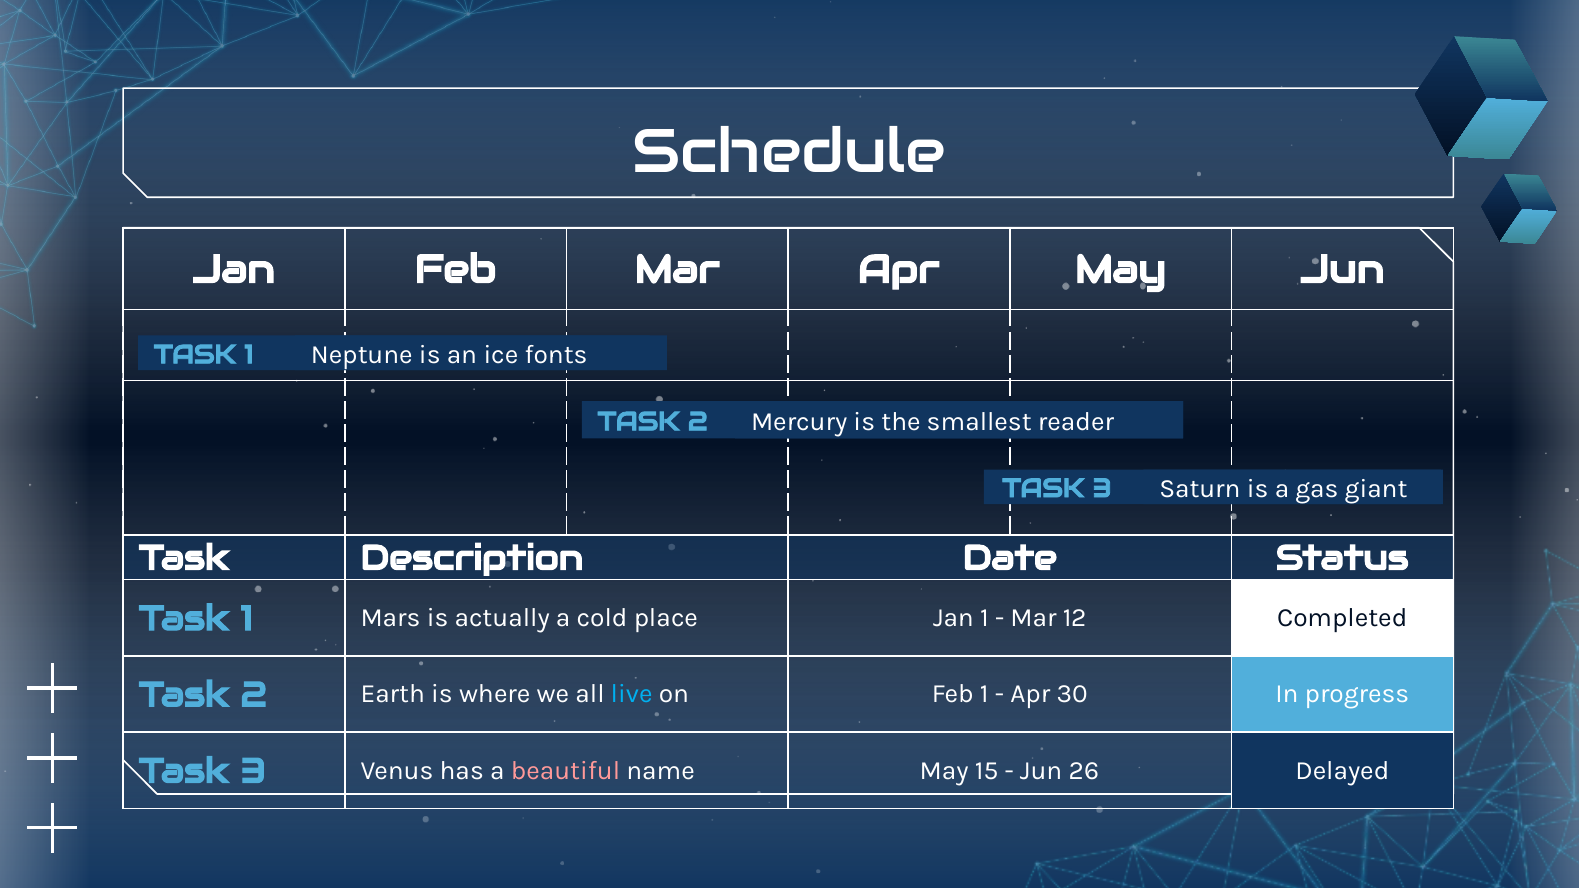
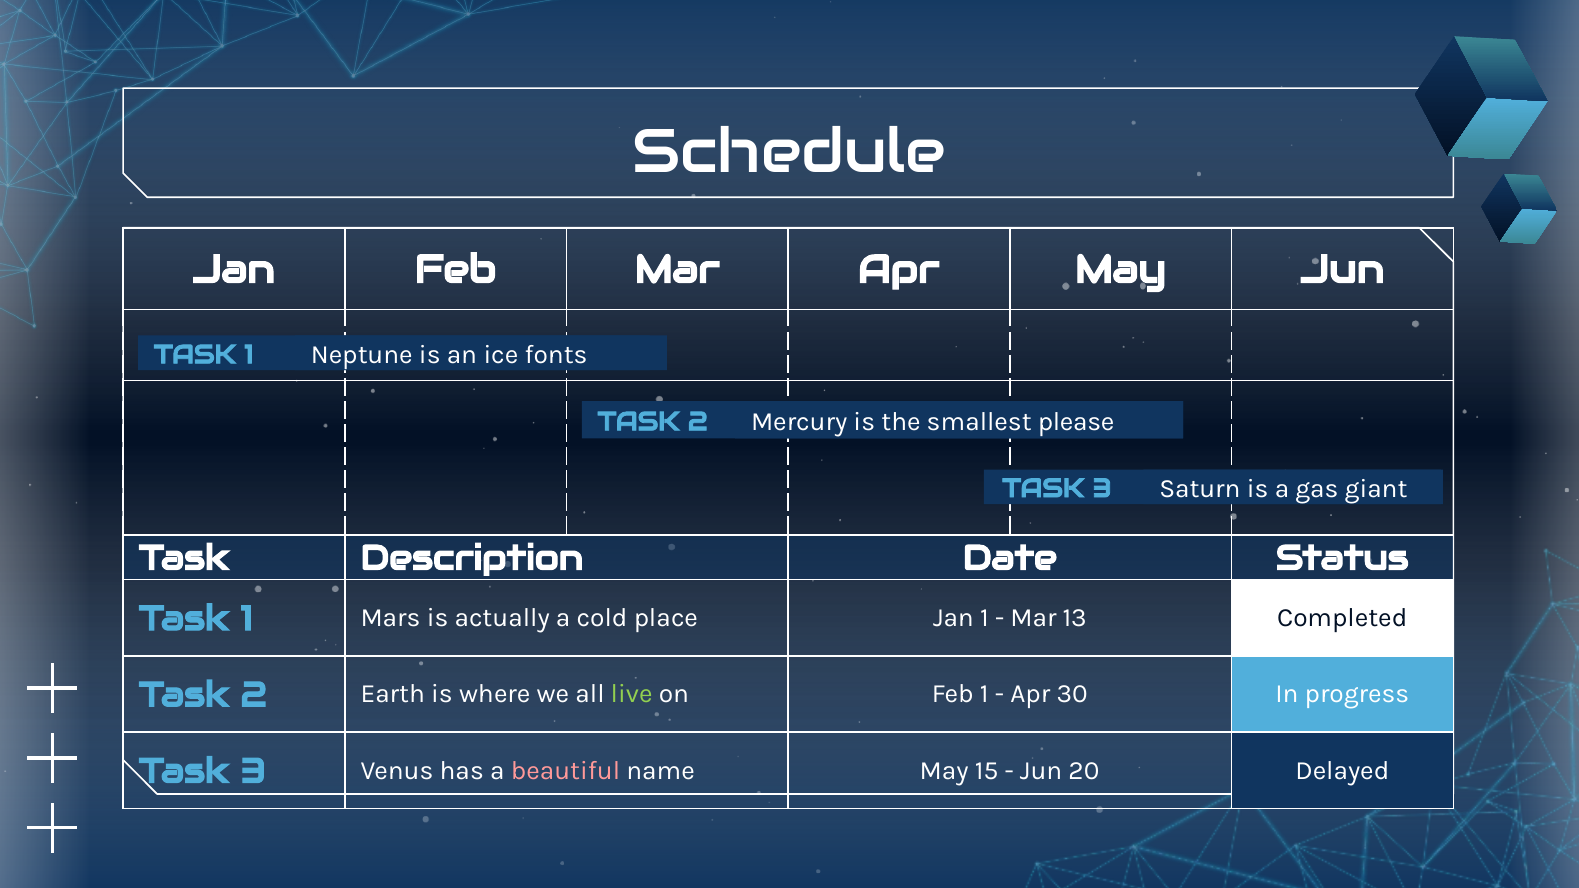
reader: reader -> please
12: 12 -> 13
live colour: light blue -> light green
26: 26 -> 20
